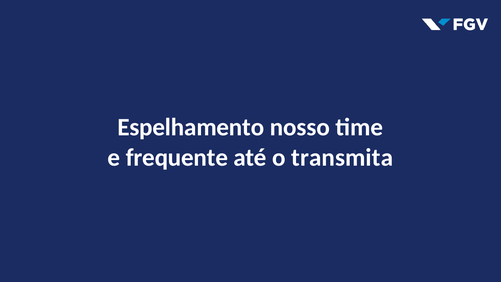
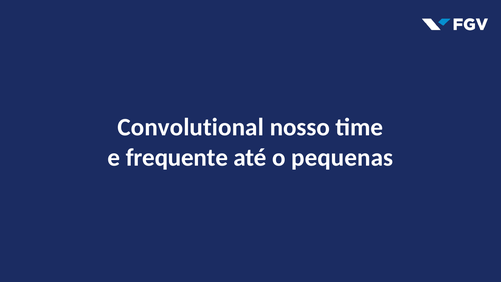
Espelhamento: Espelhamento -> Convolutional
transmita: transmita -> pequenas
